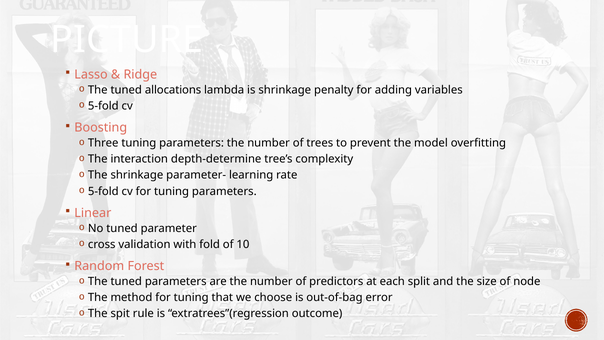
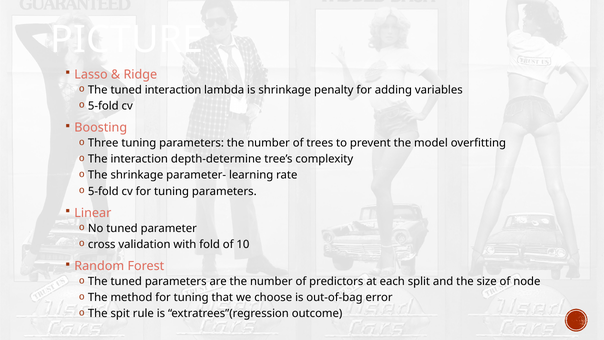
tuned allocations: allocations -> interaction
